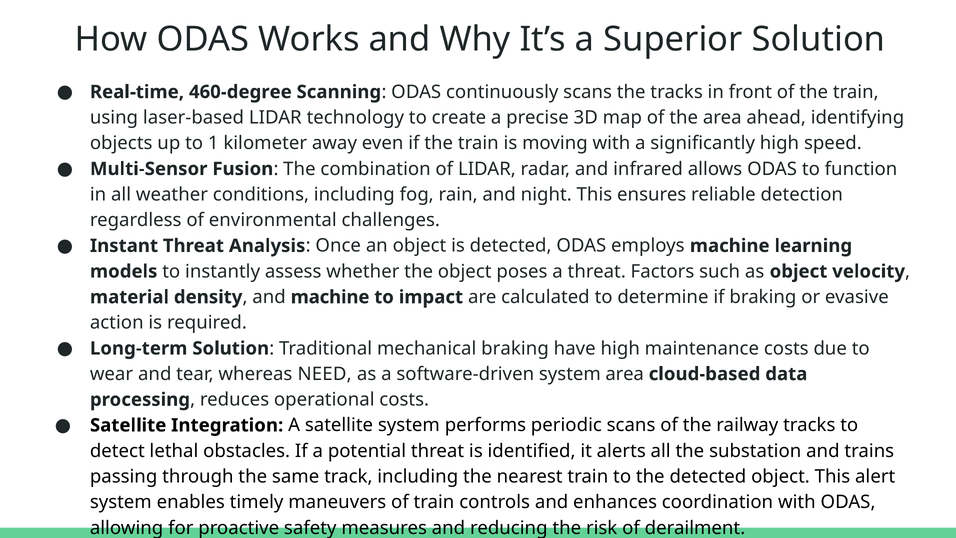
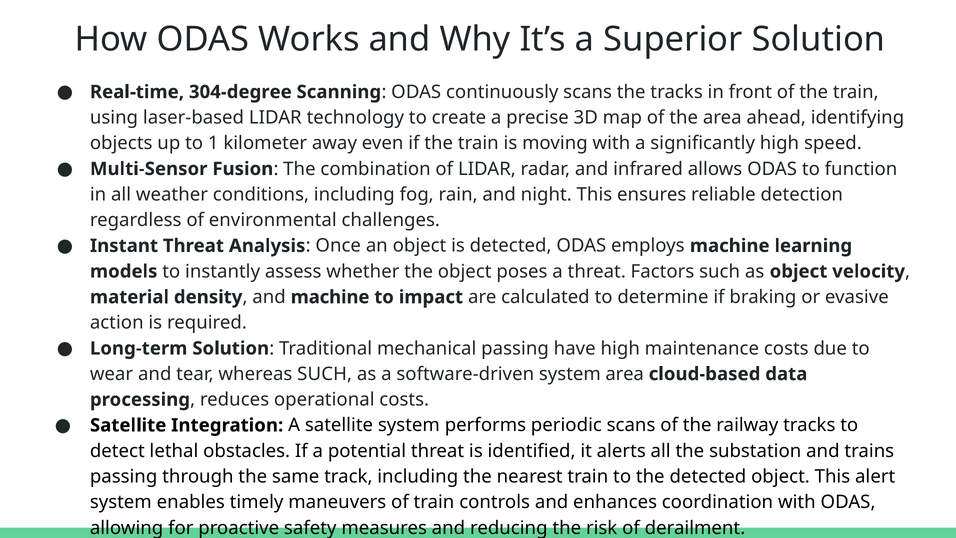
460-degree: 460-degree -> 304-degree
mechanical braking: braking -> passing
whereas NEED: NEED -> SUCH
